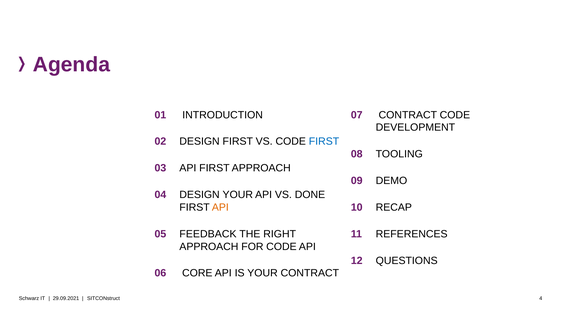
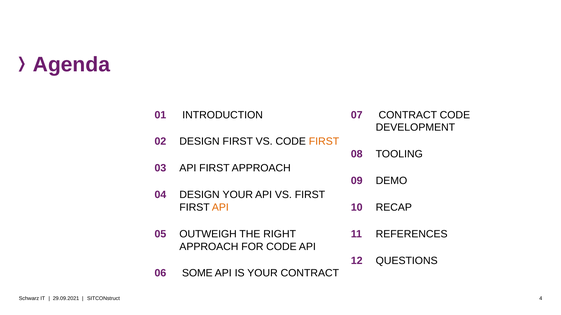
FIRST at (324, 142) colour: blue -> orange
VS DONE: DONE -> FIRST
FEEDBACK: FEEDBACK -> OUTWEIGH
CORE: CORE -> SOME
